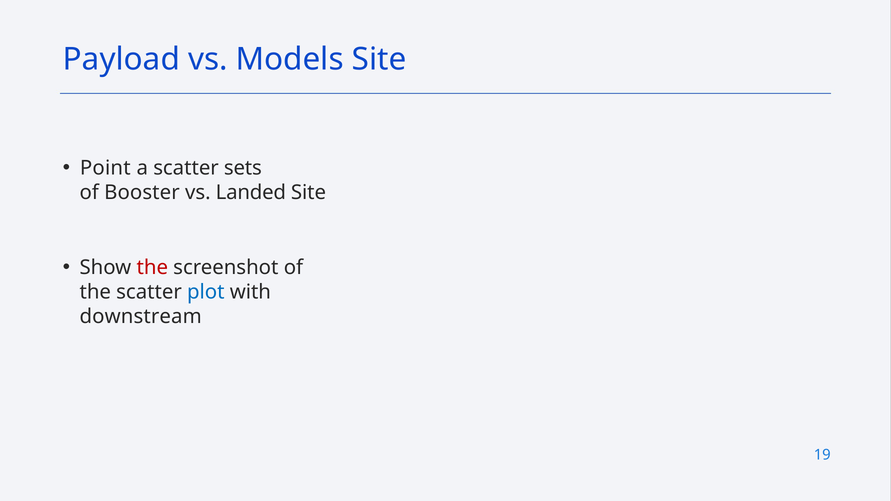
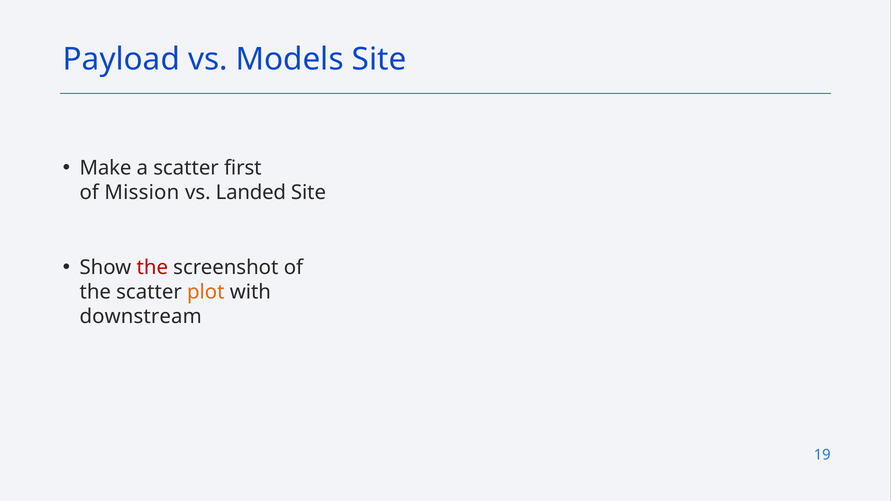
Point: Point -> Make
sets: sets -> first
Booster: Booster -> Mission
plot colour: blue -> orange
